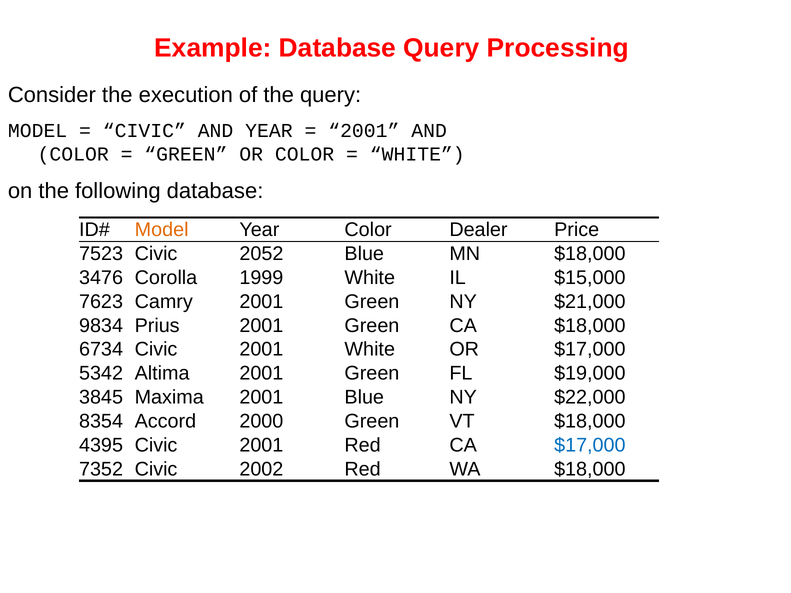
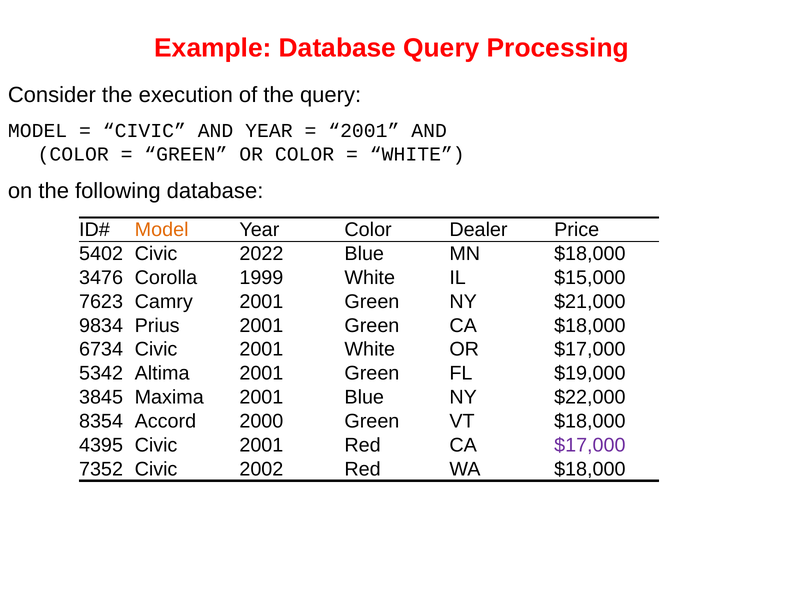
7523: 7523 -> 5402
2052: 2052 -> 2022
$17,000 at (590, 445) colour: blue -> purple
